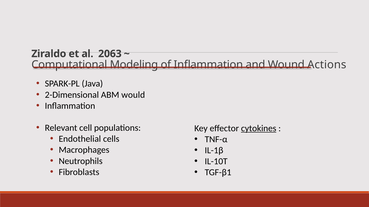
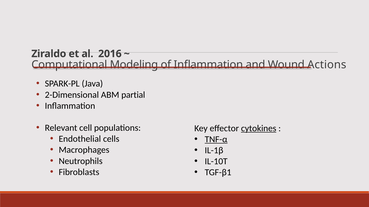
2063: 2063 -> 2016
would: would -> partial
TNF-α underline: none -> present
